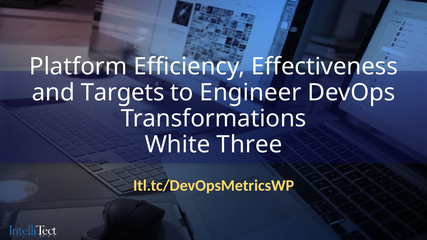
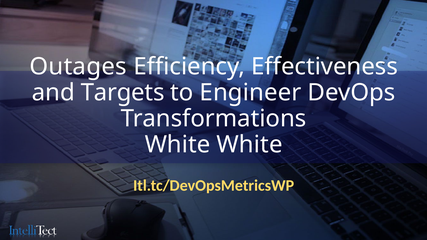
Platform: Platform -> Outages
White Three: Three -> White
